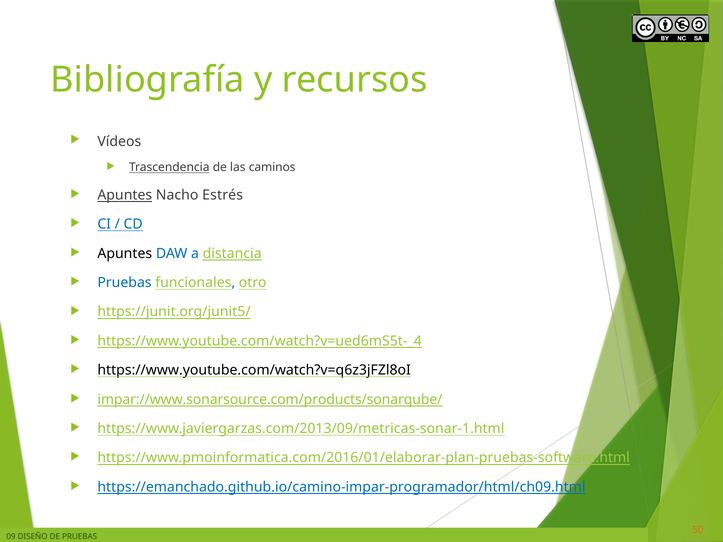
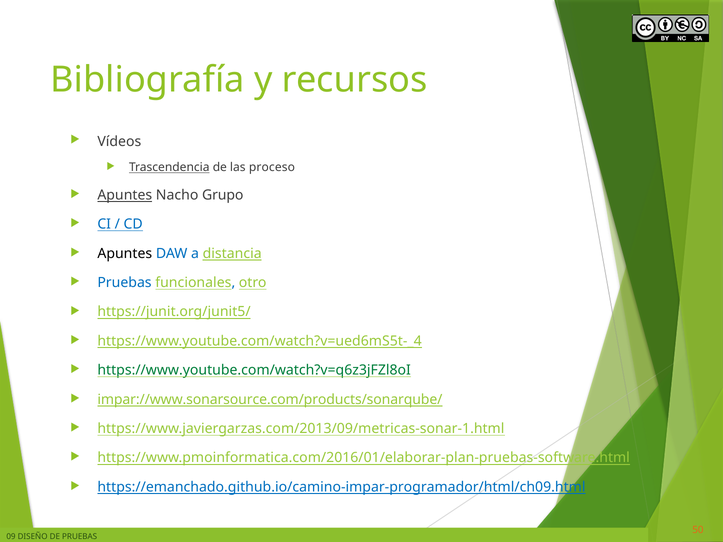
caminos: caminos -> proceso
Estrés: Estrés -> Grupo
https://www.youtube.com/watch?v=q6z3jFZl8oI colour: black -> green
